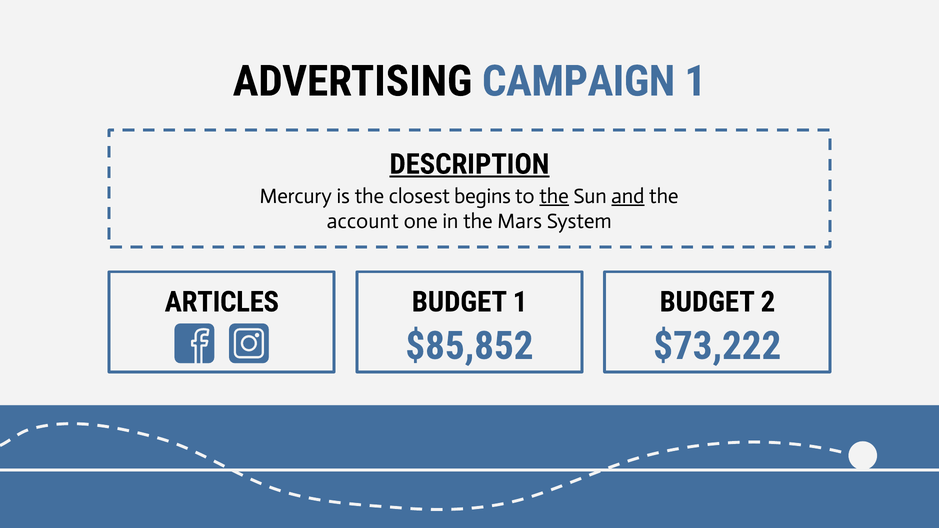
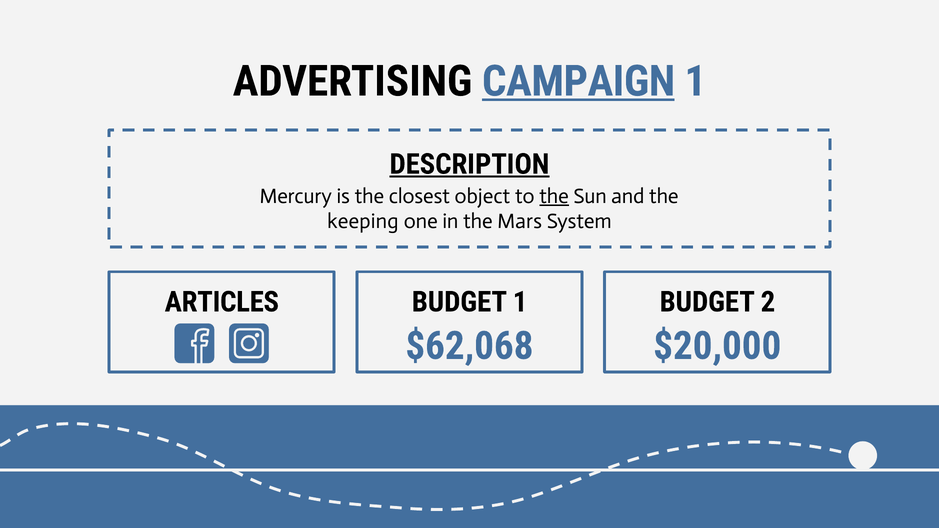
CAMPAIGN underline: none -> present
begins: begins -> object
and underline: present -> none
account: account -> keeping
$85,852: $85,852 -> $62,068
$73,222: $73,222 -> $20,000
